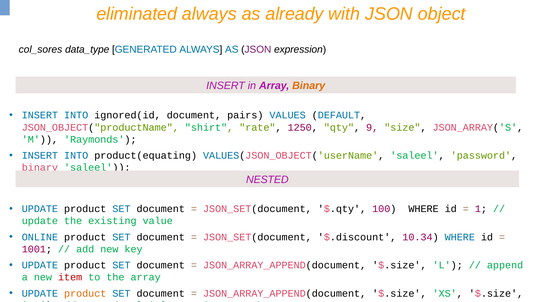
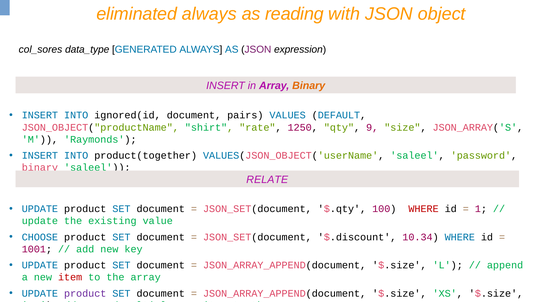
already: already -> reading
product(equating: product(equating -> product(together
NESTED: NESTED -> RELATE
WHERE at (424, 209) colour: black -> red
ONLINE: ONLINE -> CHOOSE
product at (85, 294) colour: orange -> purple
